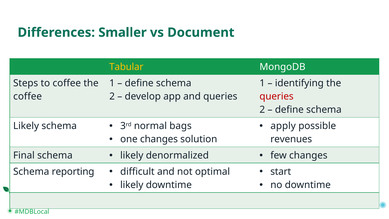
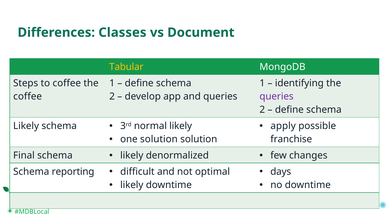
Smaller: Smaller -> Classes
queries at (277, 96) colour: red -> purple
normal bags: bags -> likely
one changes: changes -> solution
revenues: revenues -> franchise
start: start -> days
